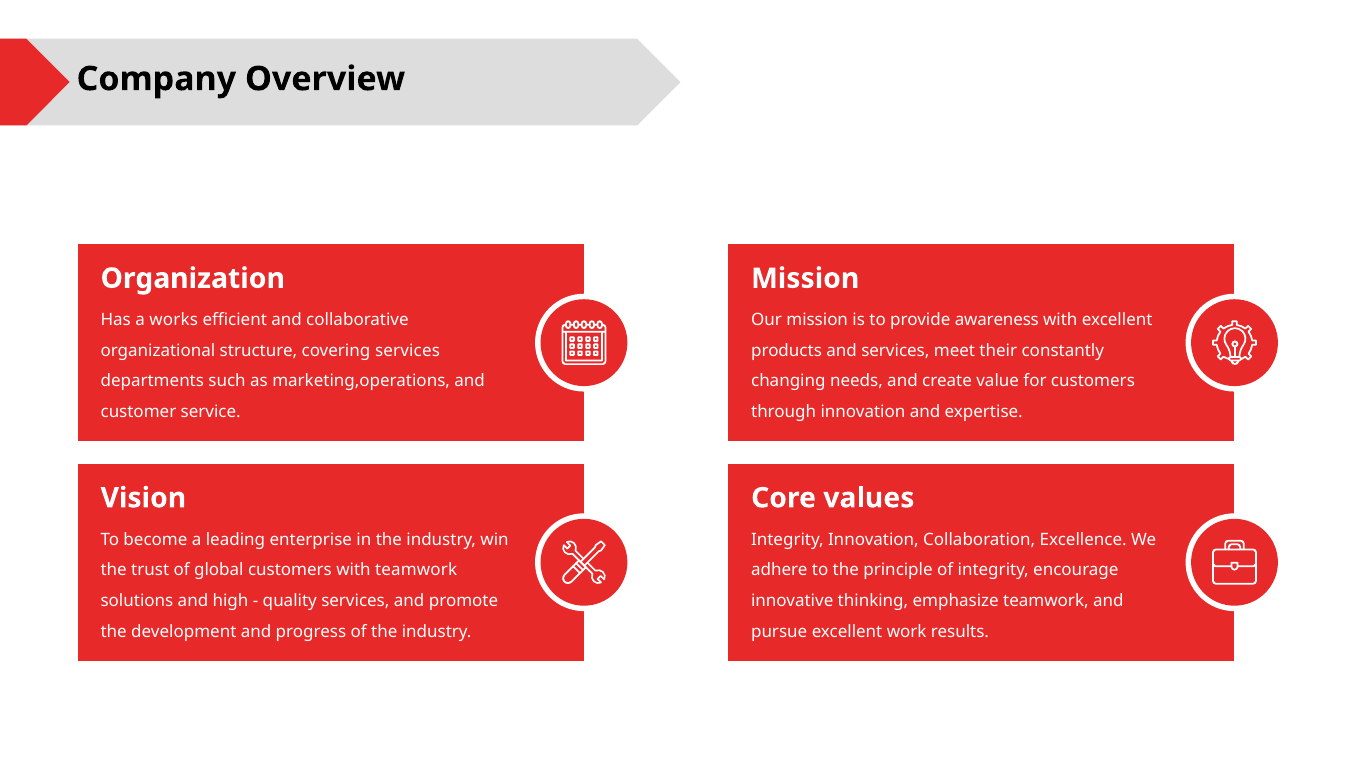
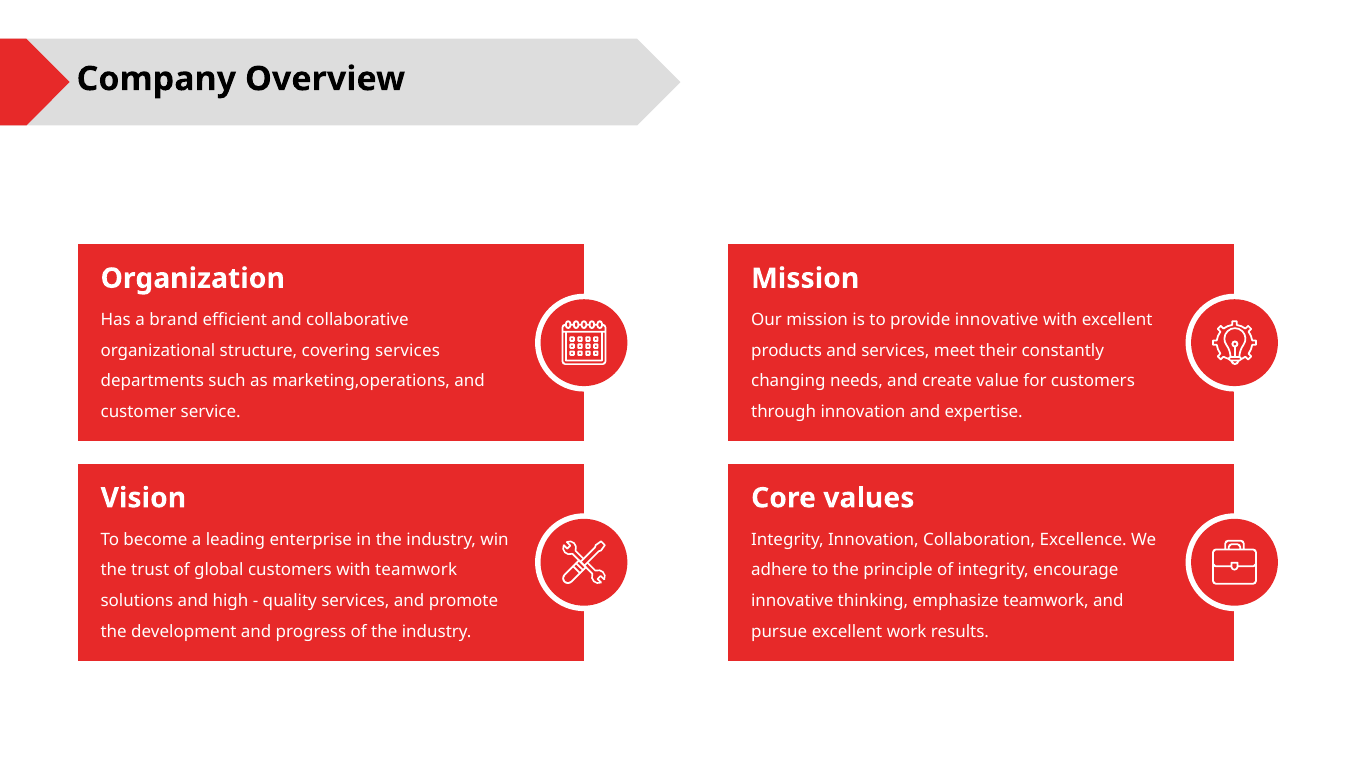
works: works -> brand
provide awareness: awareness -> innovative
